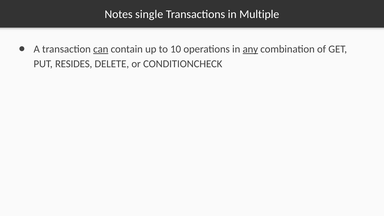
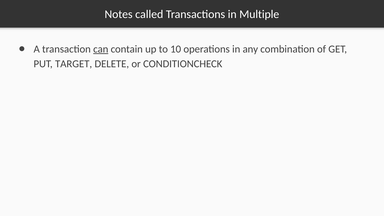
single: single -> called
any underline: present -> none
RESIDES: RESIDES -> TARGET
